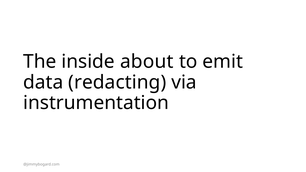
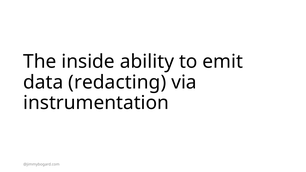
about: about -> ability
